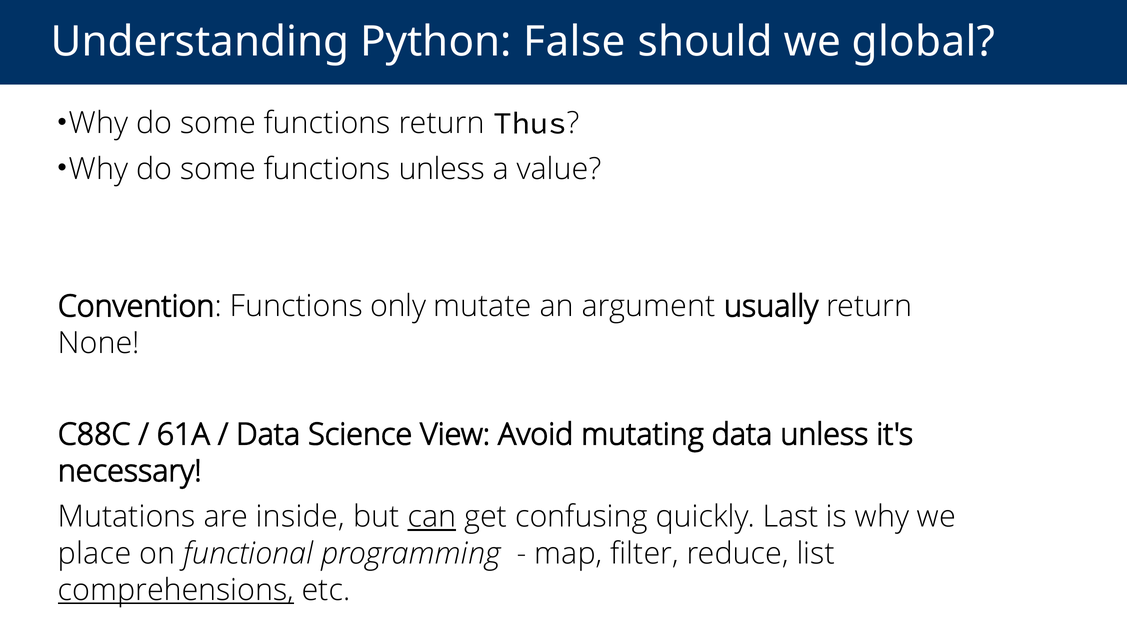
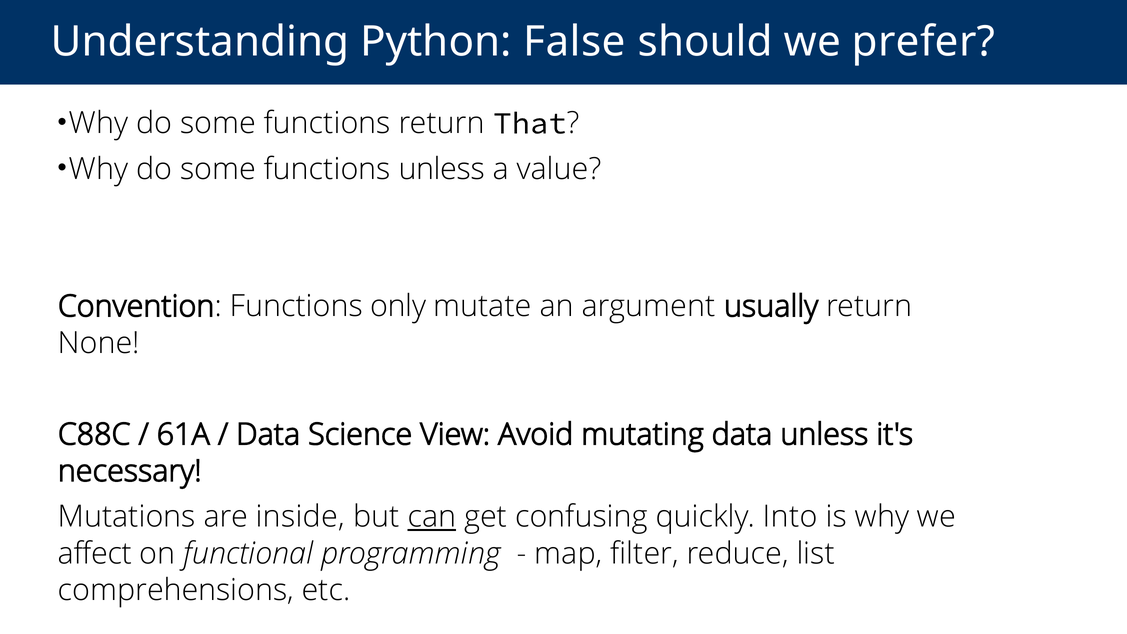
global: global -> prefer
Thus: Thus -> That
Last: Last -> Into
place: place -> affect
comprehensions underline: present -> none
